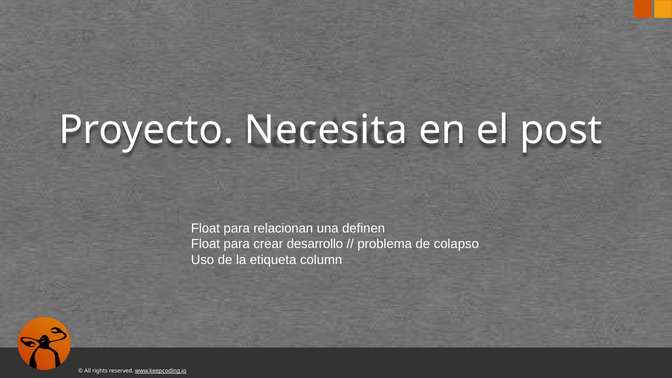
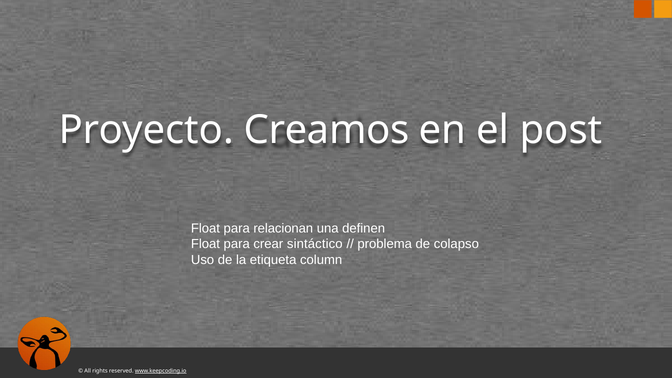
Necesita: Necesita -> Creamos
desarrollo: desarrollo -> sintáctico
